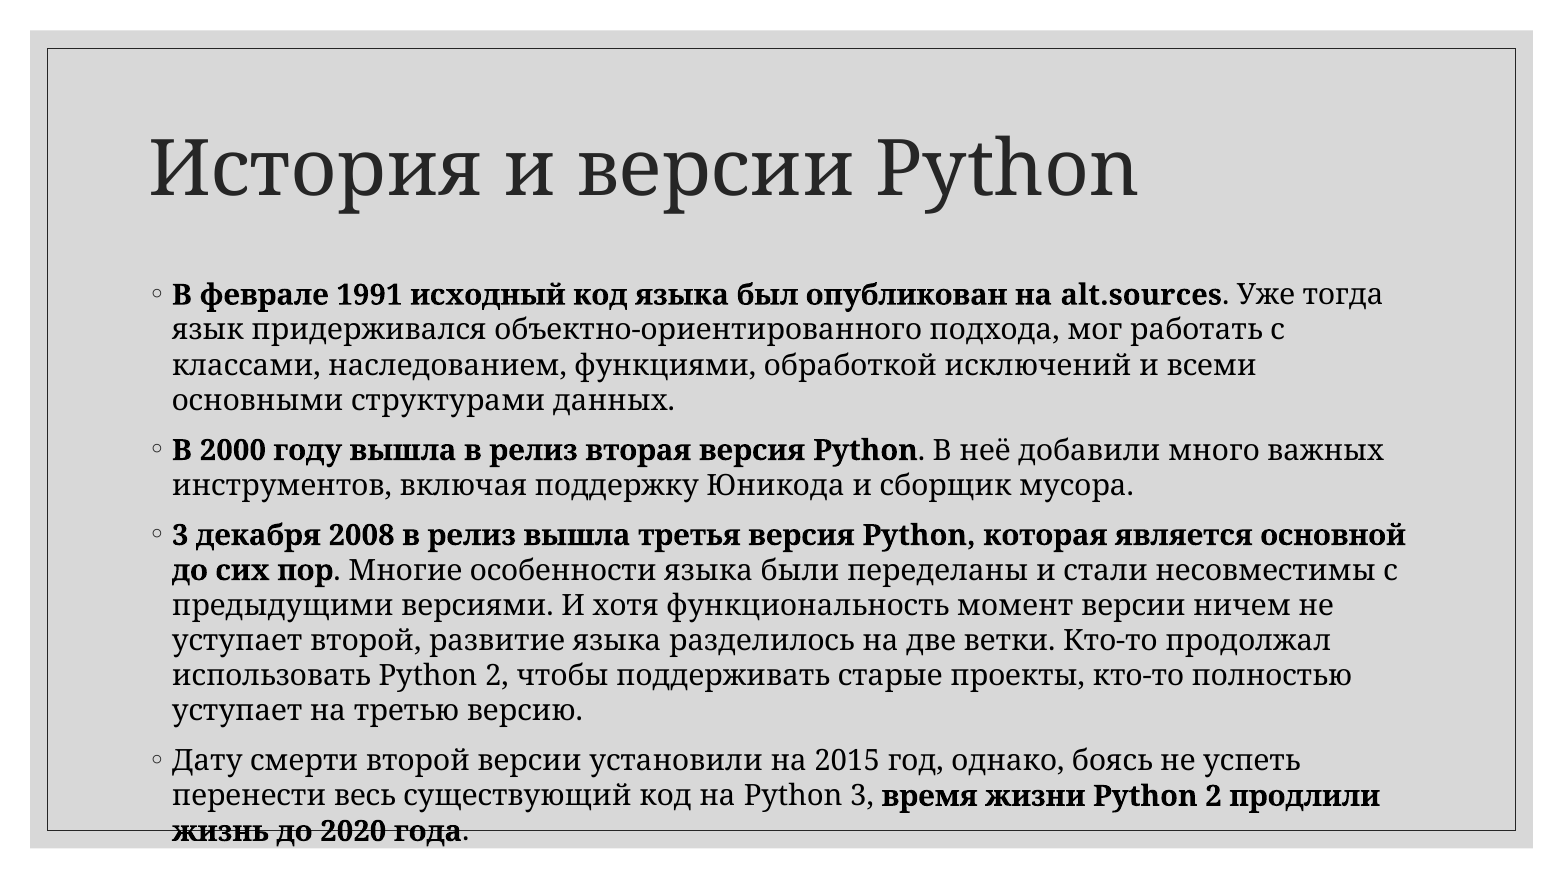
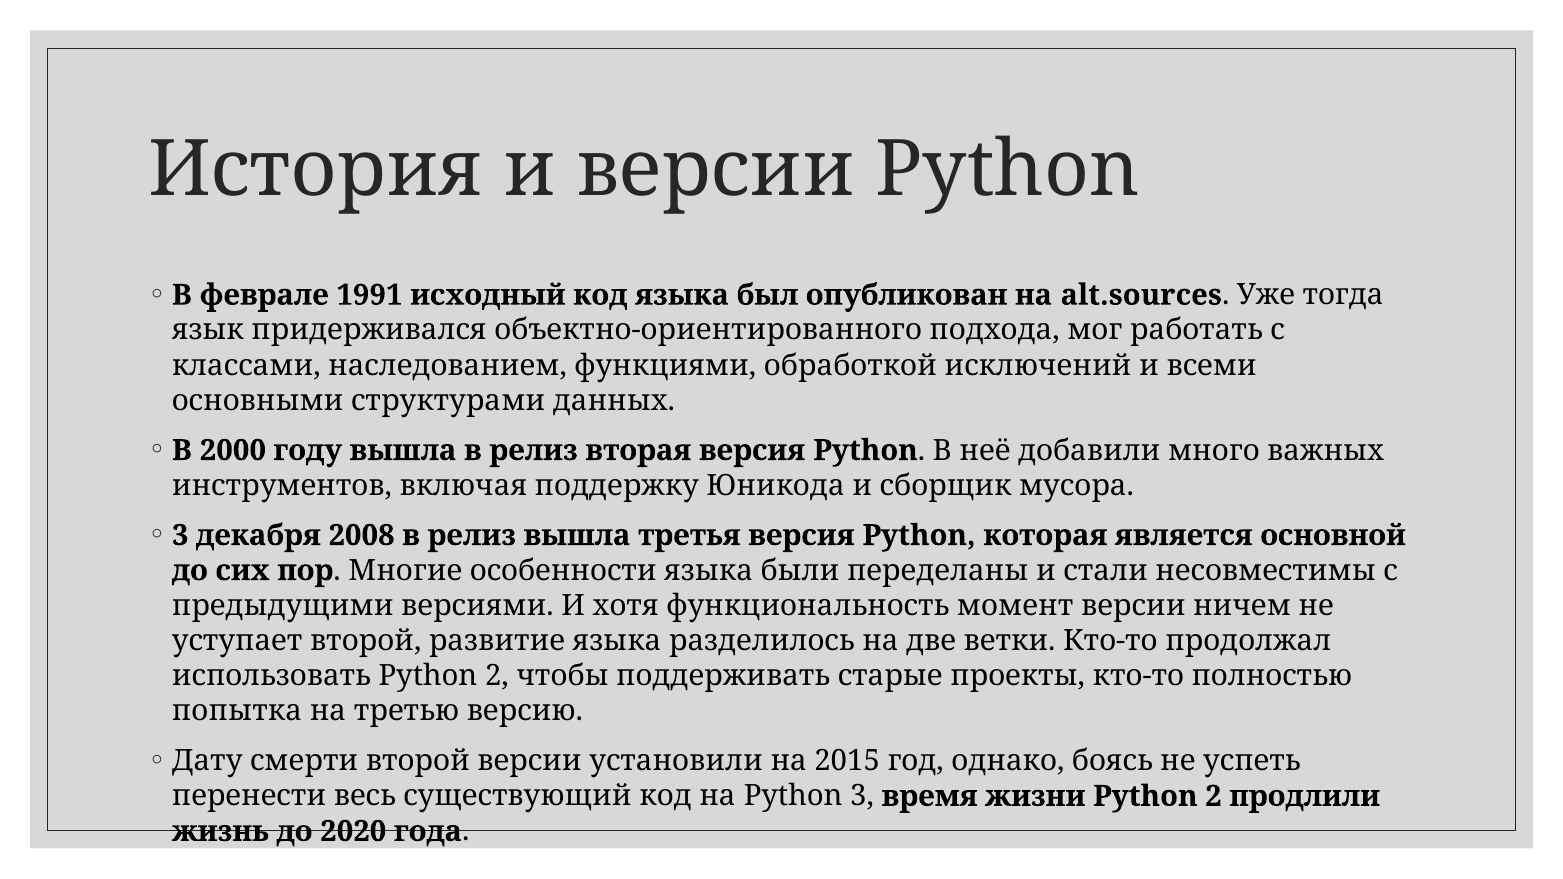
уступает at (237, 711): уступает -> попытка
